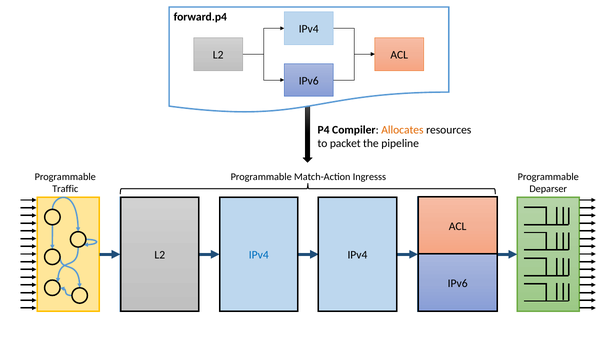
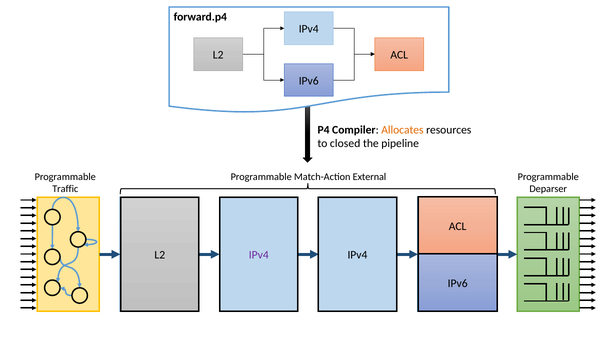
packet: packet -> closed
Ingresss: Ingresss -> External
IPv4 at (259, 255) colour: blue -> purple
